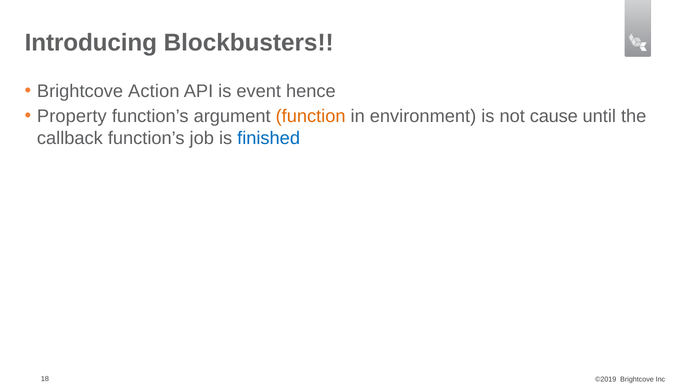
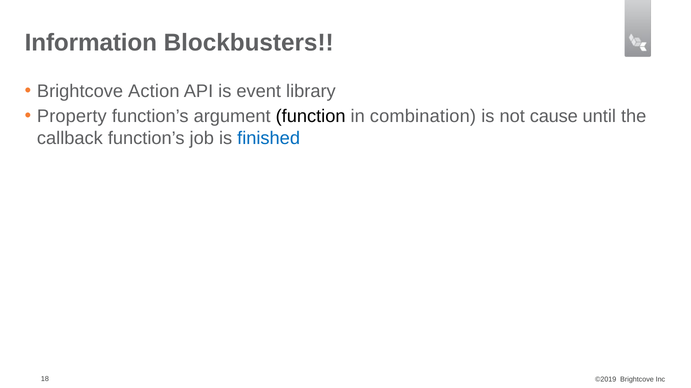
Introducing: Introducing -> Information
hence: hence -> library
function colour: orange -> black
environment: environment -> combination
